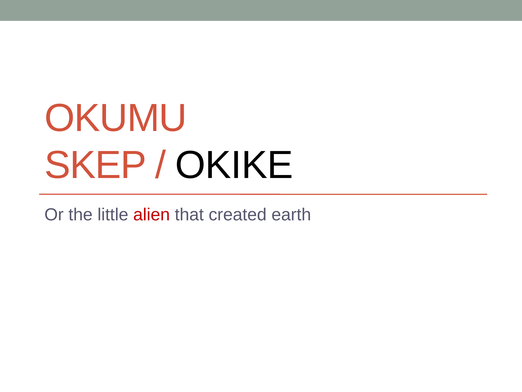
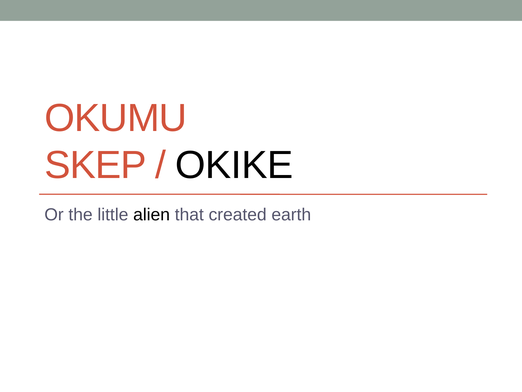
alien colour: red -> black
